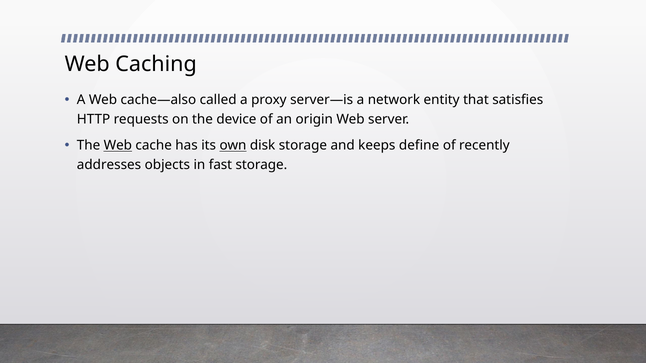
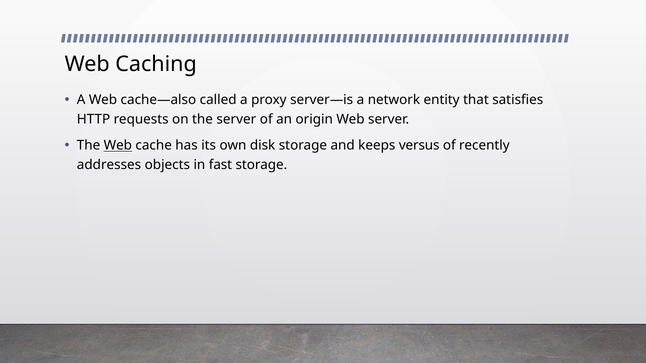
the device: device -> server
own underline: present -> none
define: define -> versus
